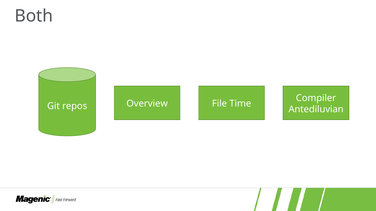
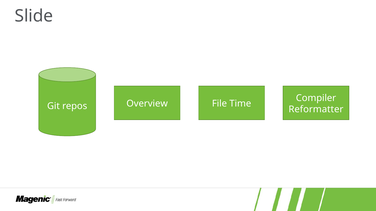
Both: Both -> Slide
Antediluvian: Antediluvian -> Reformatter
